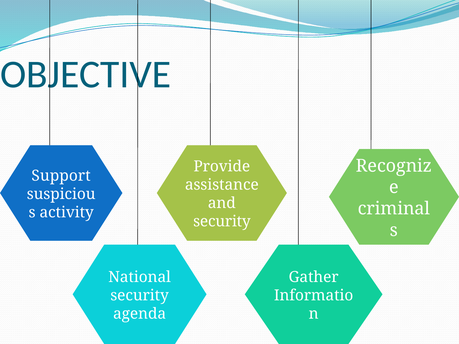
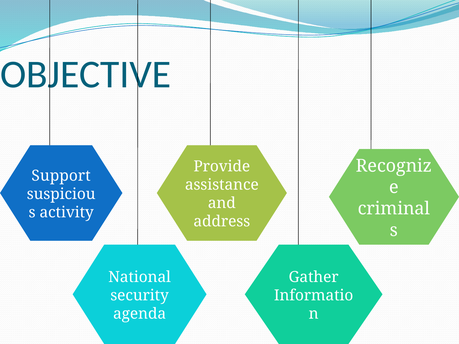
security at (222, 222): security -> address
